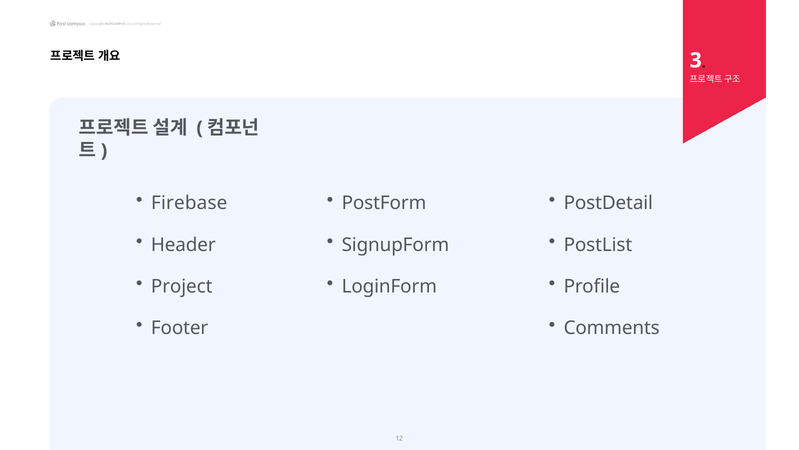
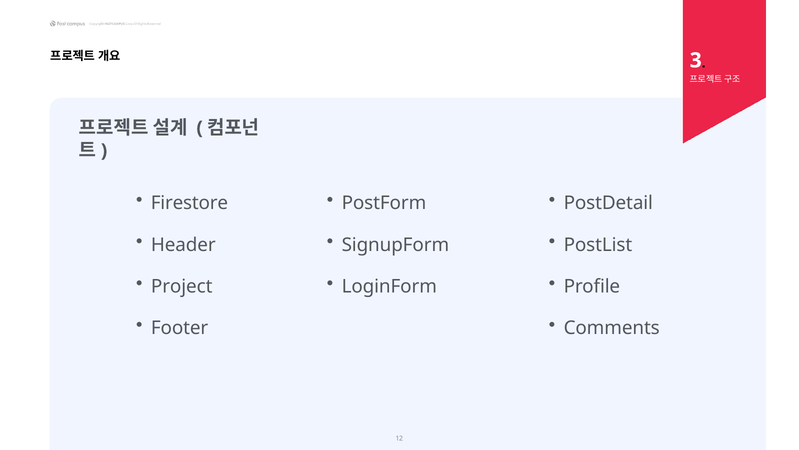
Firebase: Firebase -> Firestore
